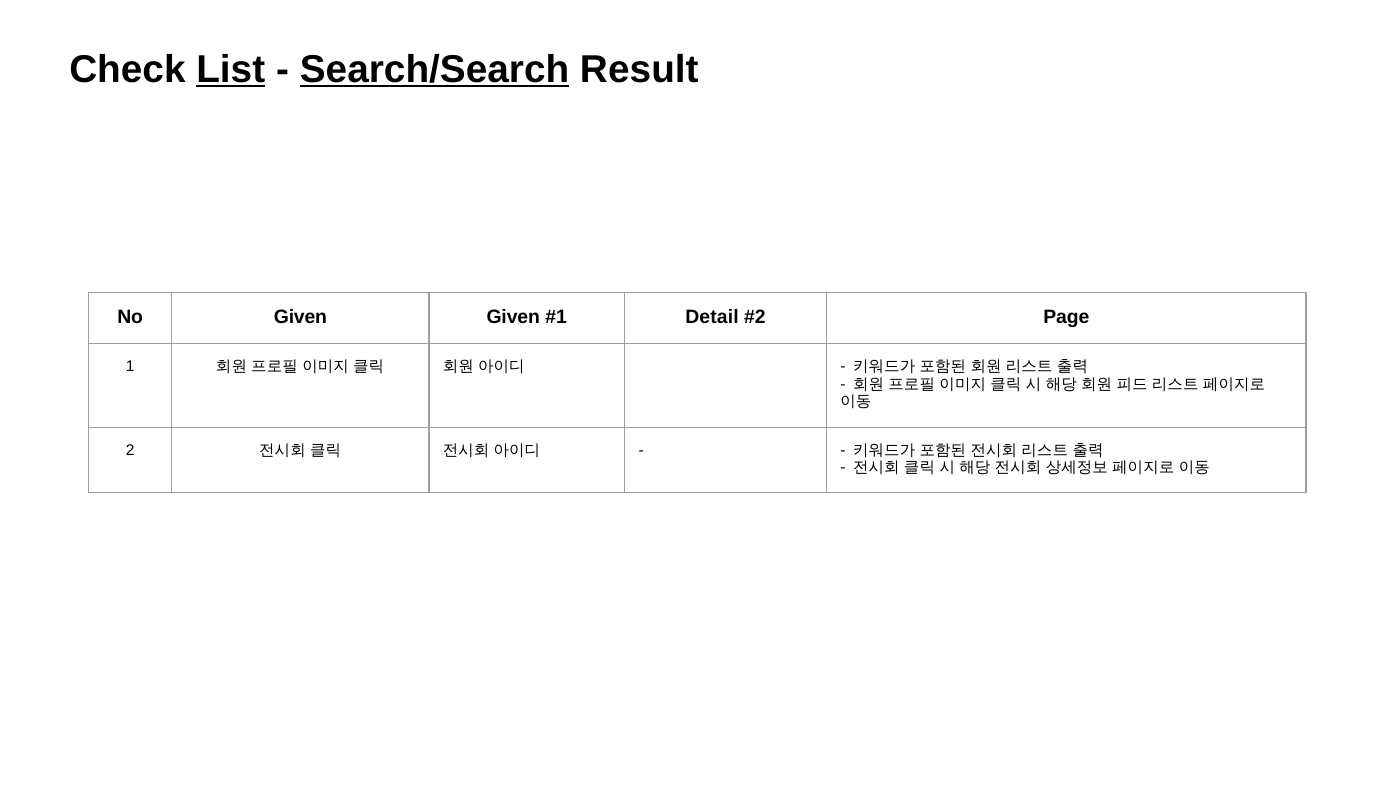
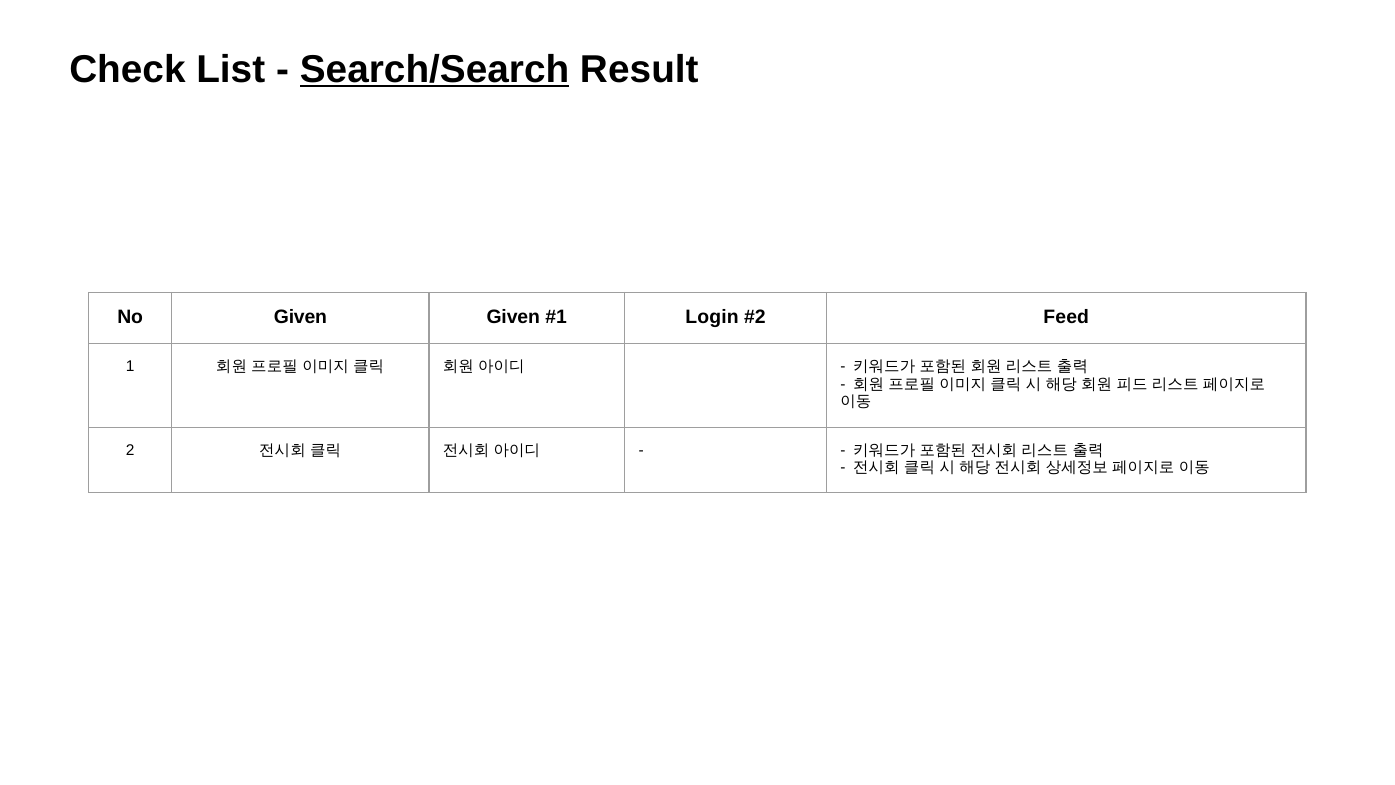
List underline: present -> none
Detail: Detail -> Login
Page: Page -> Feed
